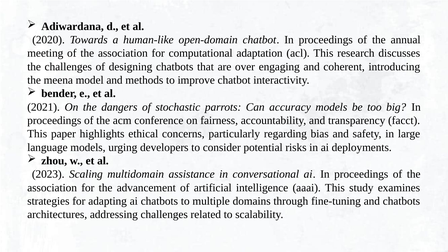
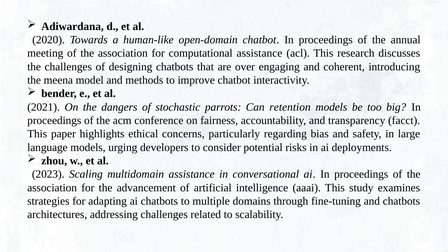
computational adaptation: adaptation -> assistance
accuracy: accuracy -> retention
